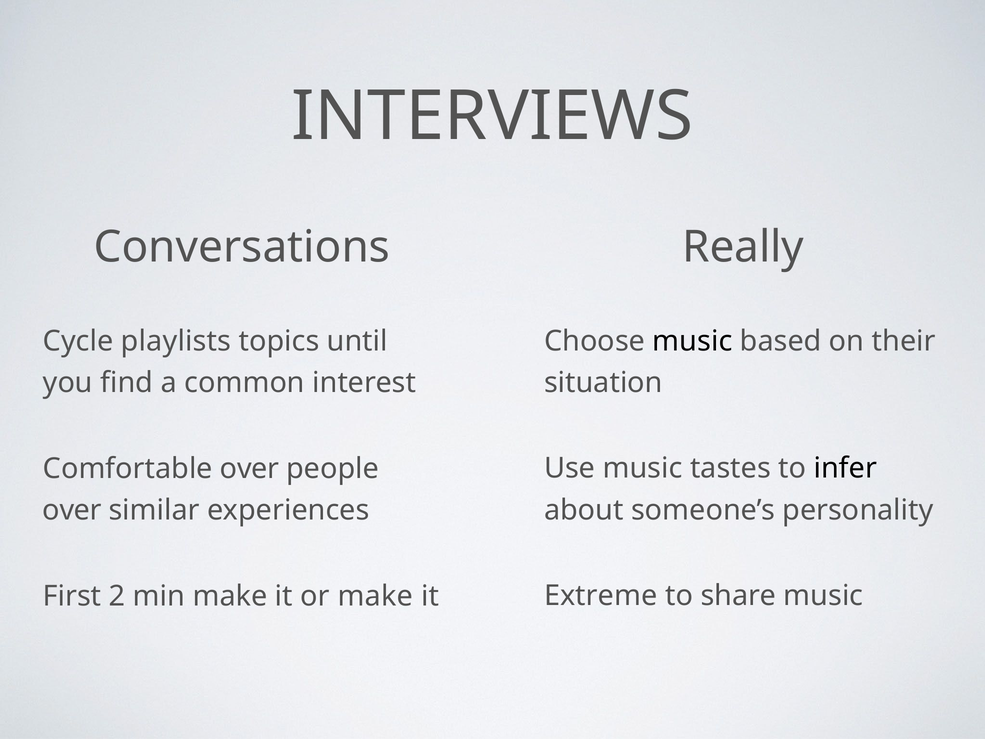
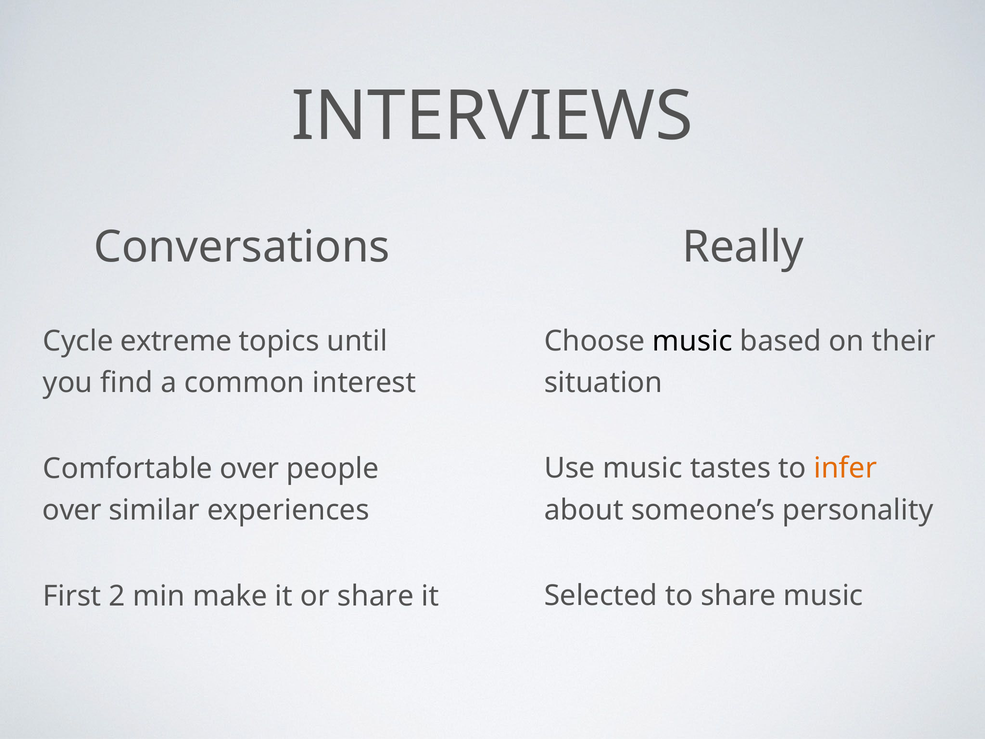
playlists: playlists -> extreme
infer colour: black -> orange
Extreme: Extreme -> Selected
or make: make -> share
